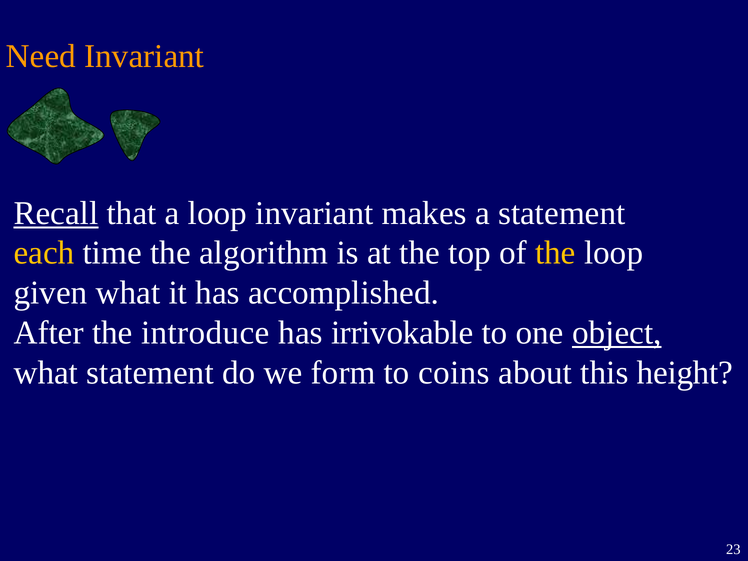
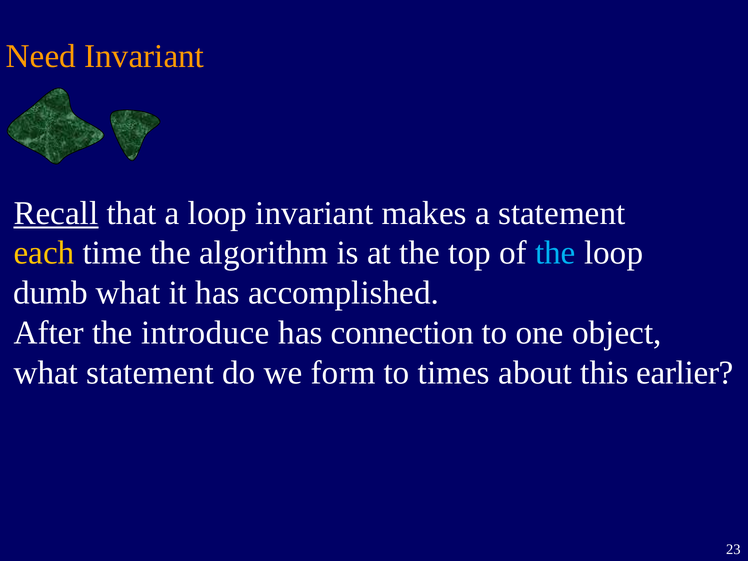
the at (555, 253) colour: yellow -> light blue
given: given -> dumb
irrivokable: irrivokable -> connection
object underline: present -> none
coins: coins -> times
height: height -> earlier
